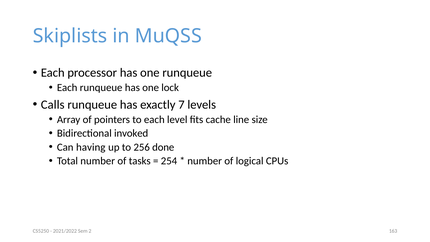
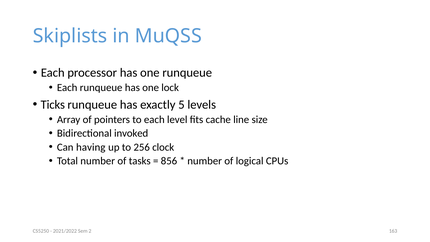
Calls: Calls -> Ticks
7: 7 -> 5
done: done -> clock
254: 254 -> 856
